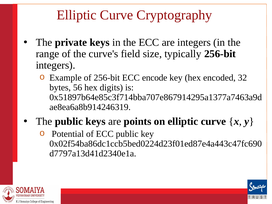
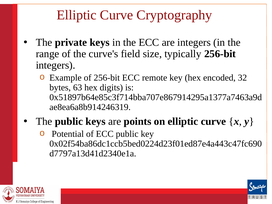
encode: encode -> remote
56: 56 -> 63
